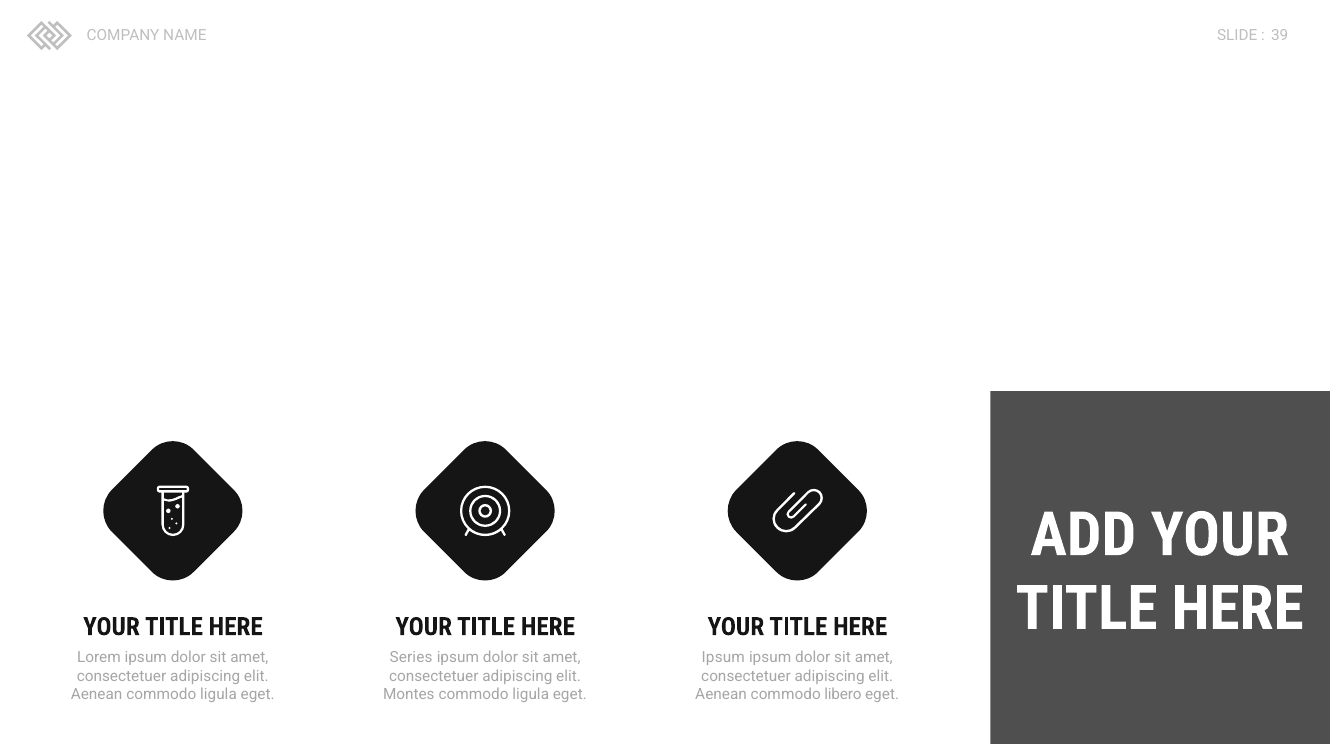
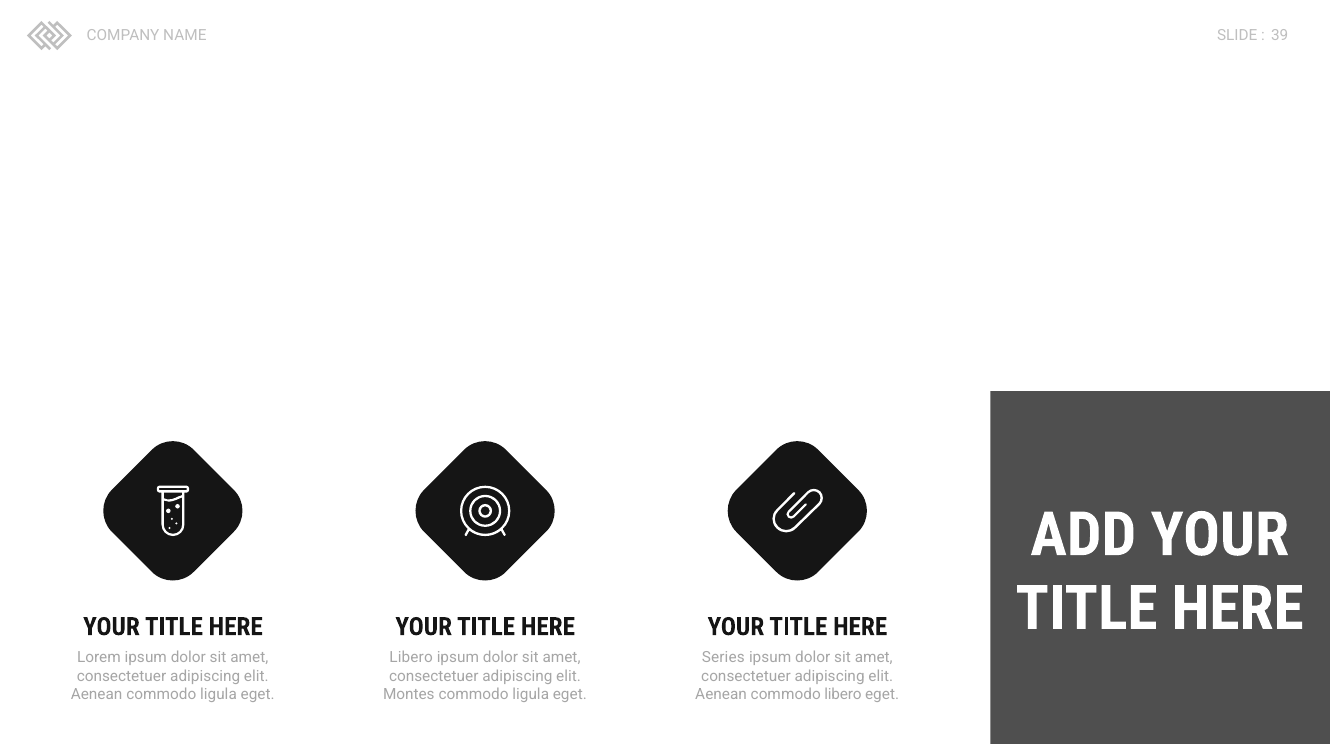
Series at (411, 658): Series -> Libero
Ipsum at (723, 658): Ipsum -> Series
